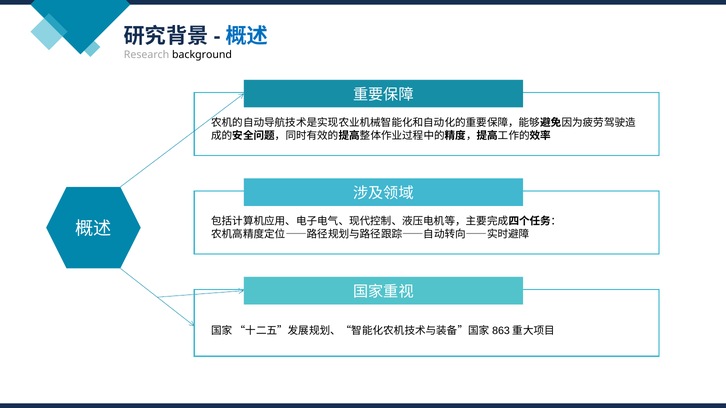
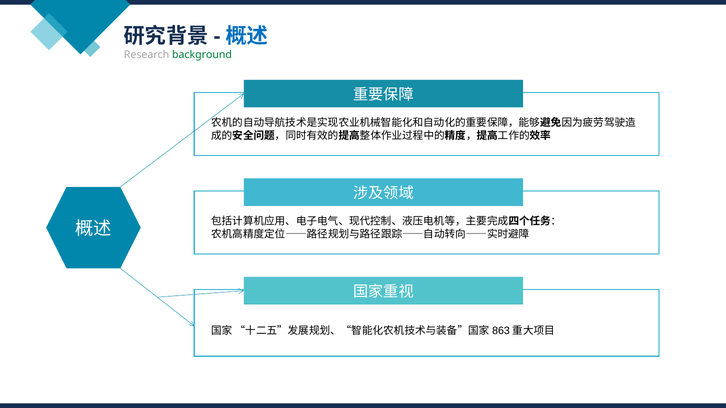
background colour: black -> green
